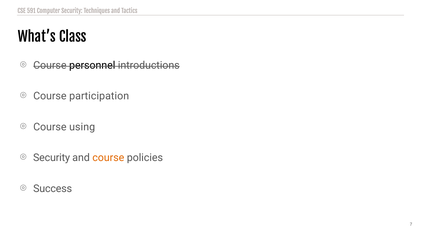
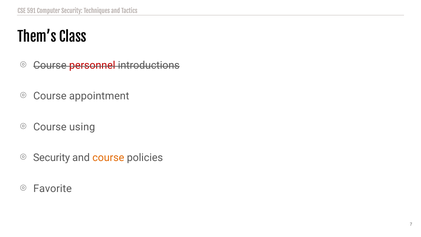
What’s: What’s -> Them’s
personnel colour: black -> red
participation: participation -> appointment
Success: Success -> Favorite
